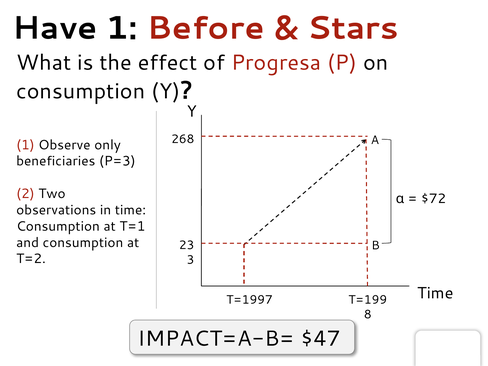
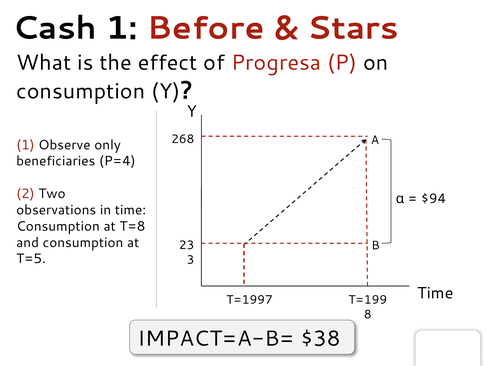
Have: Have -> Cash
P=3: P=3 -> P=4
$72: $72 -> $94
T=1: T=1 -> T=8
T=2: T=2 -> T=5
$47: $47 -> $38
